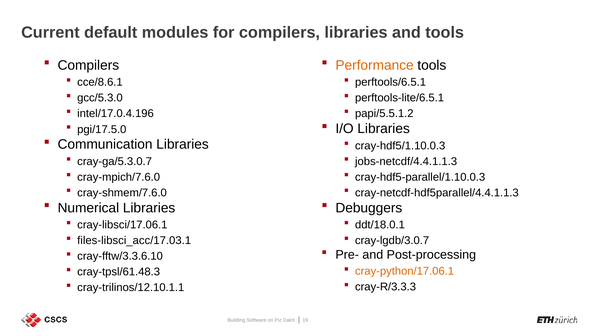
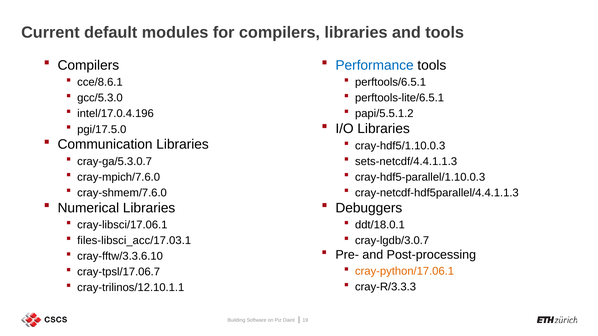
Performance colour: orange -> blue
jobs-netcdf/4.4.1.1.3: jobs-netcdf/4.4.1.1.3 -> sets-netcdf/4.4.1.1.3
cray-tpsl/61.48.3: cray-tpsl/61.48.3 -> cray-tpsl/17.06.7
